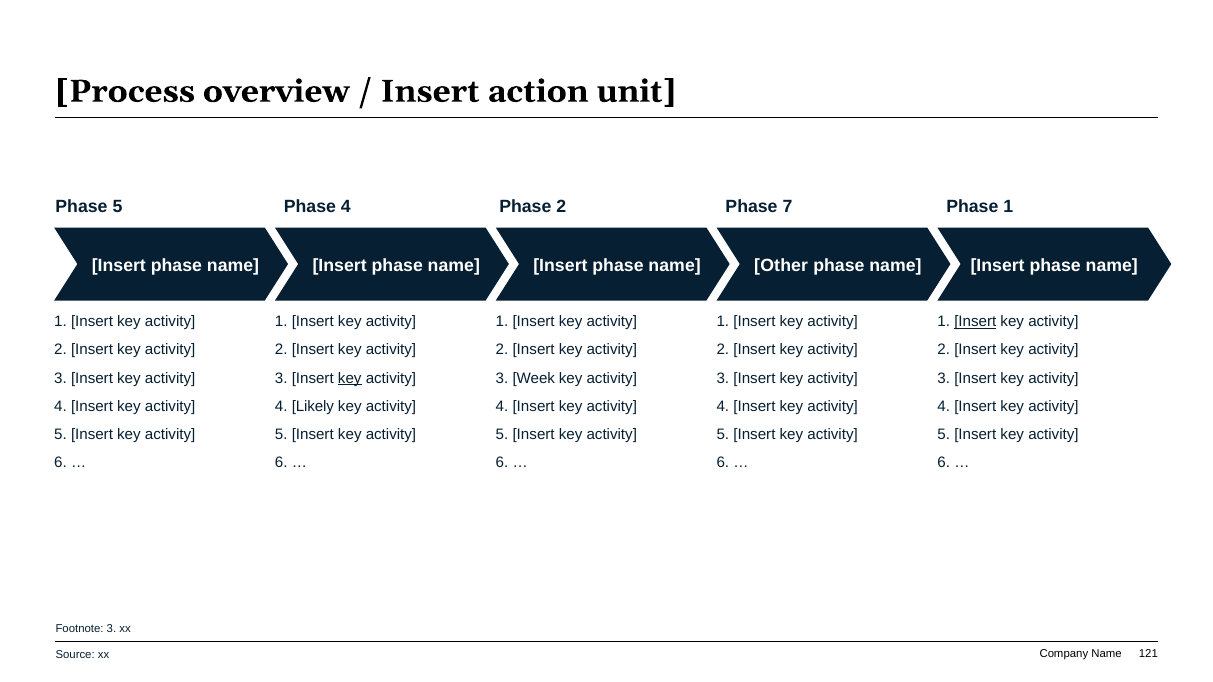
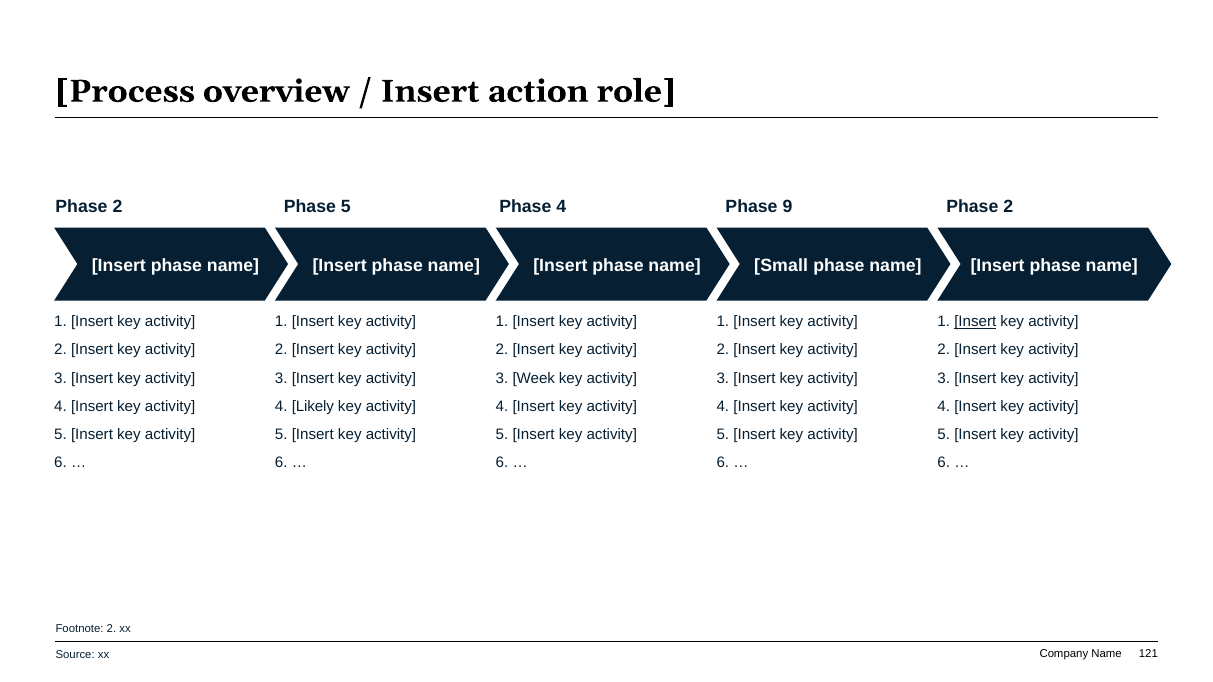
unit: unit -> role
5 at (117, 207): 5 -> 2
Phase 4: 4 -> 5
Phase 2: 2 -> 4
7: 7 -> 9
1 at (1008, 207): 1 -> 2
Other: Other -> Small
key at (350, 378) underline: present -> none
Footnote 3: 3 -> 2
